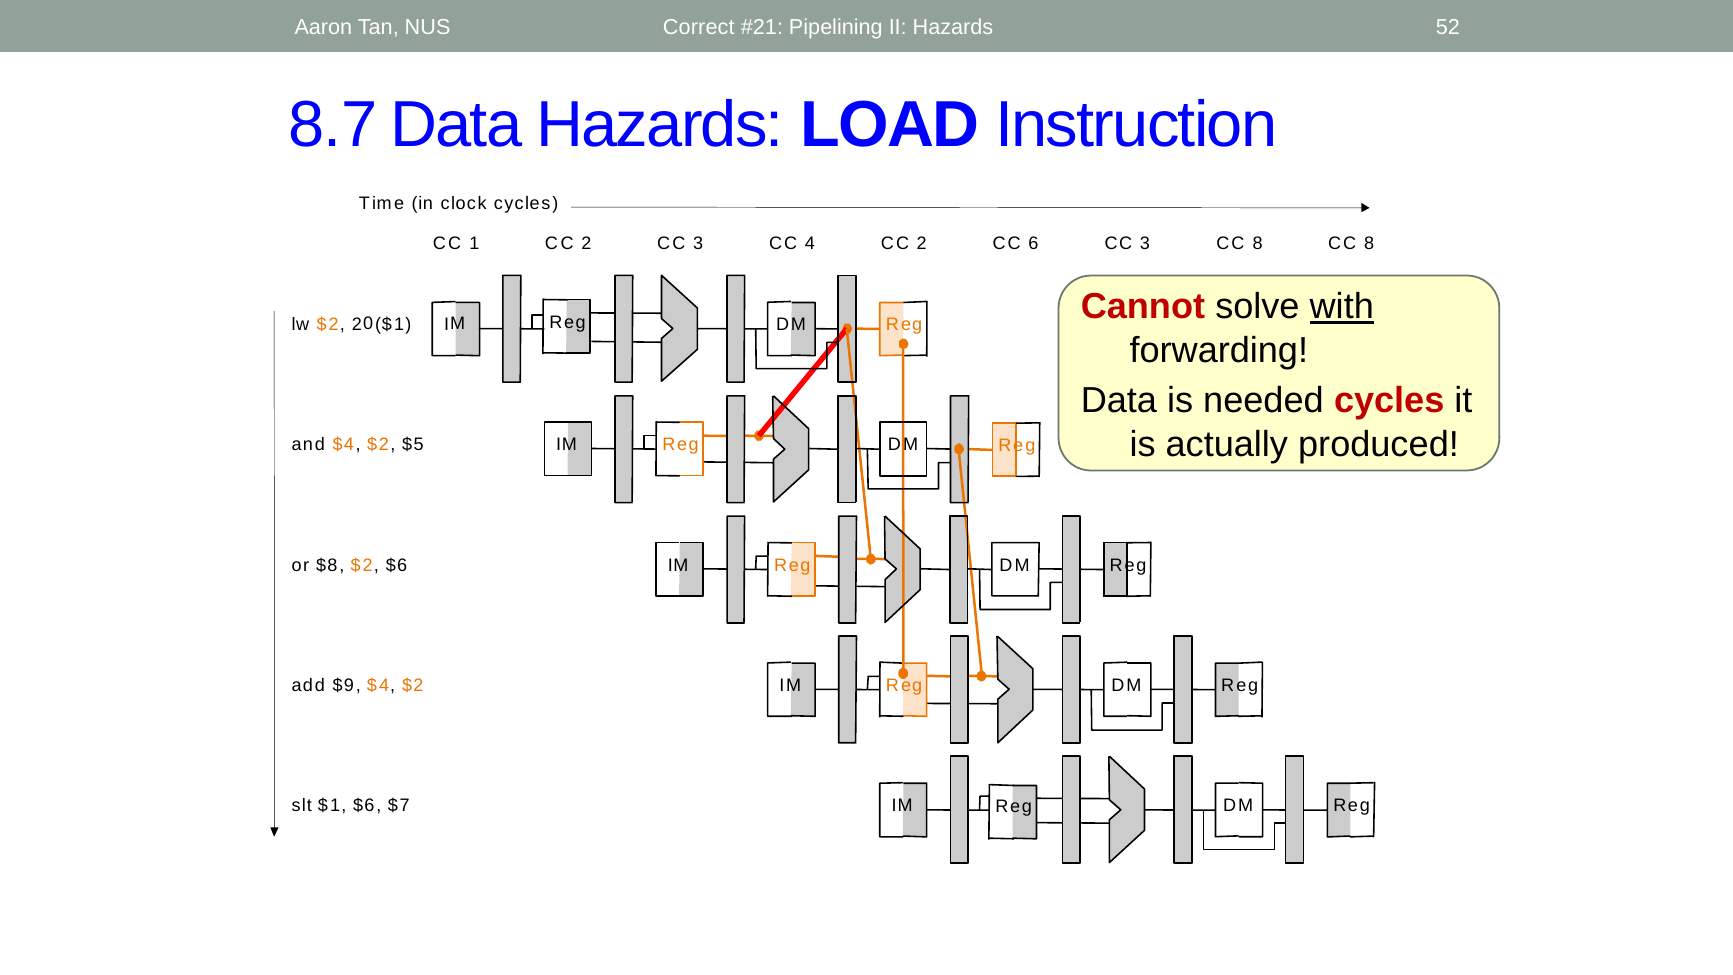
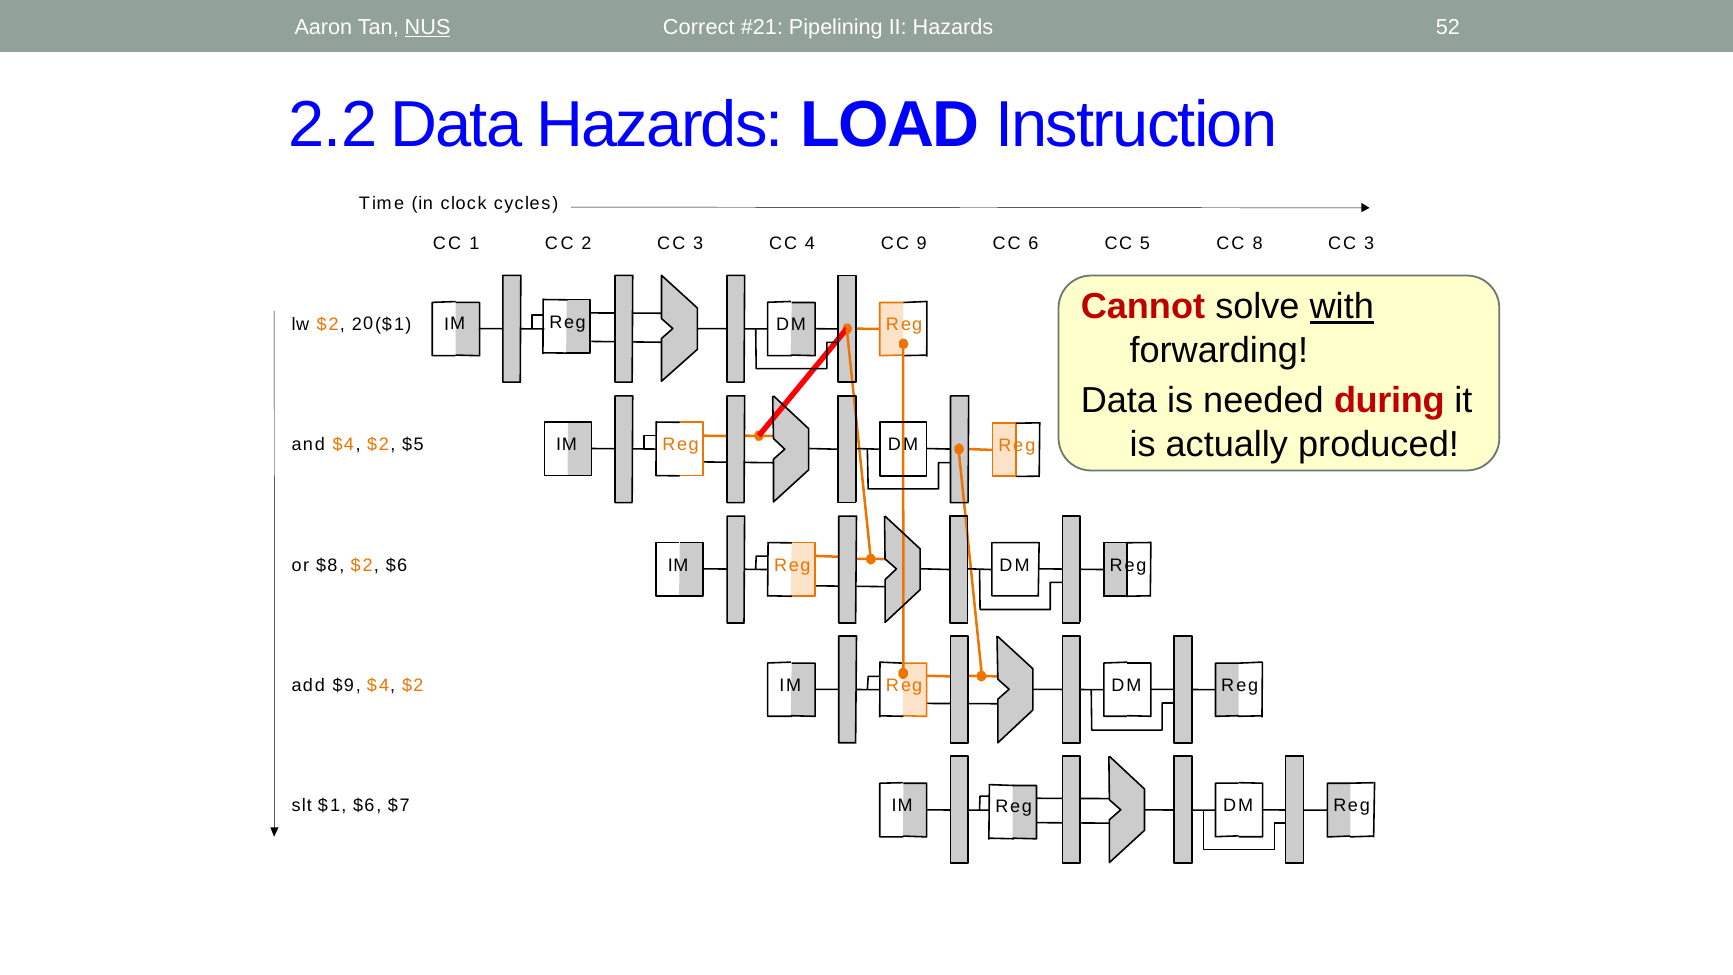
NUS underline: none -> present
8.7: 8.7 -> 2.2
2 at (922, 243): 2 -> 9
3 at (1145, 243): 3 -> 5
8 at (1369, 243): 8 -> 3
needed cycles: cycles -> during
